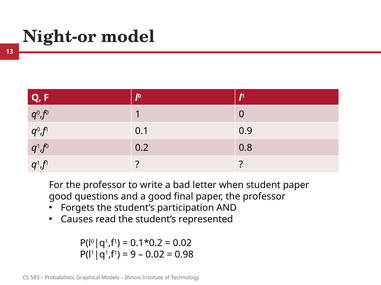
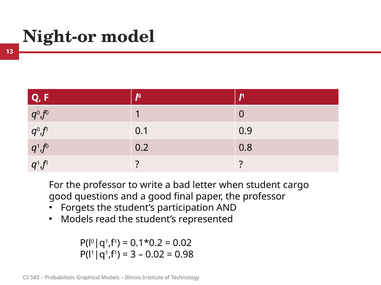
student paper: paper -> cargo
Causes at (77, 220): Causes -> Models
9: 9 -> 3
